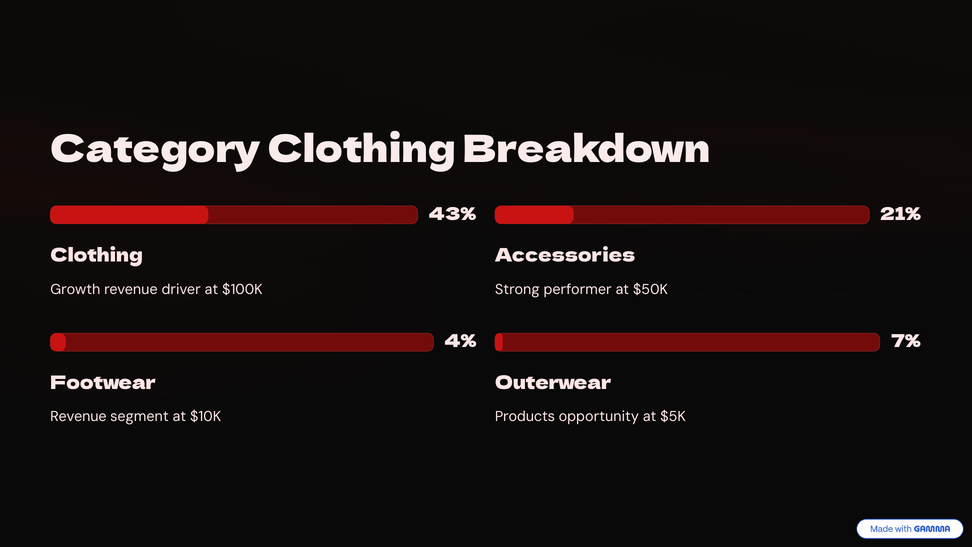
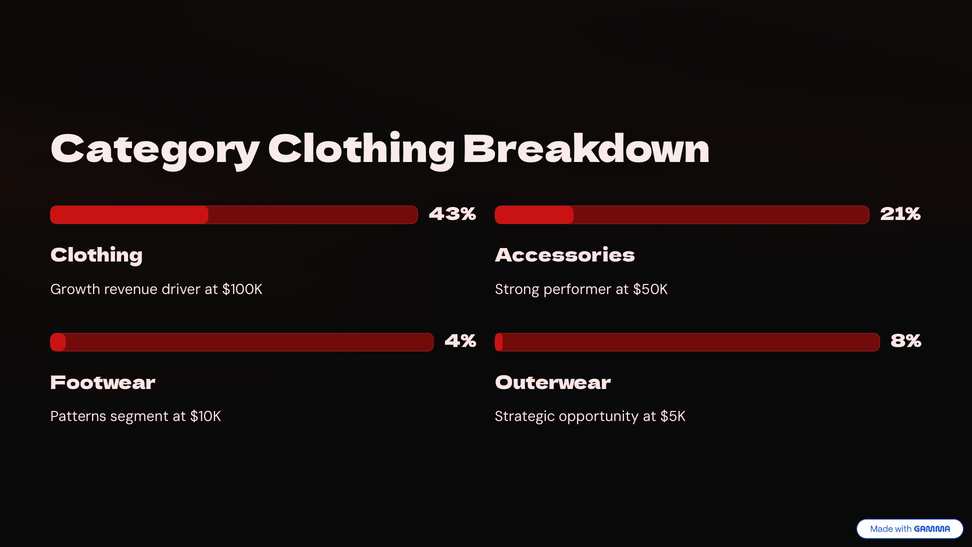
7%: 7% -> 8%
Revenue at (78, 416): Revenue -> Patterns
Products: Products -> Strategic
